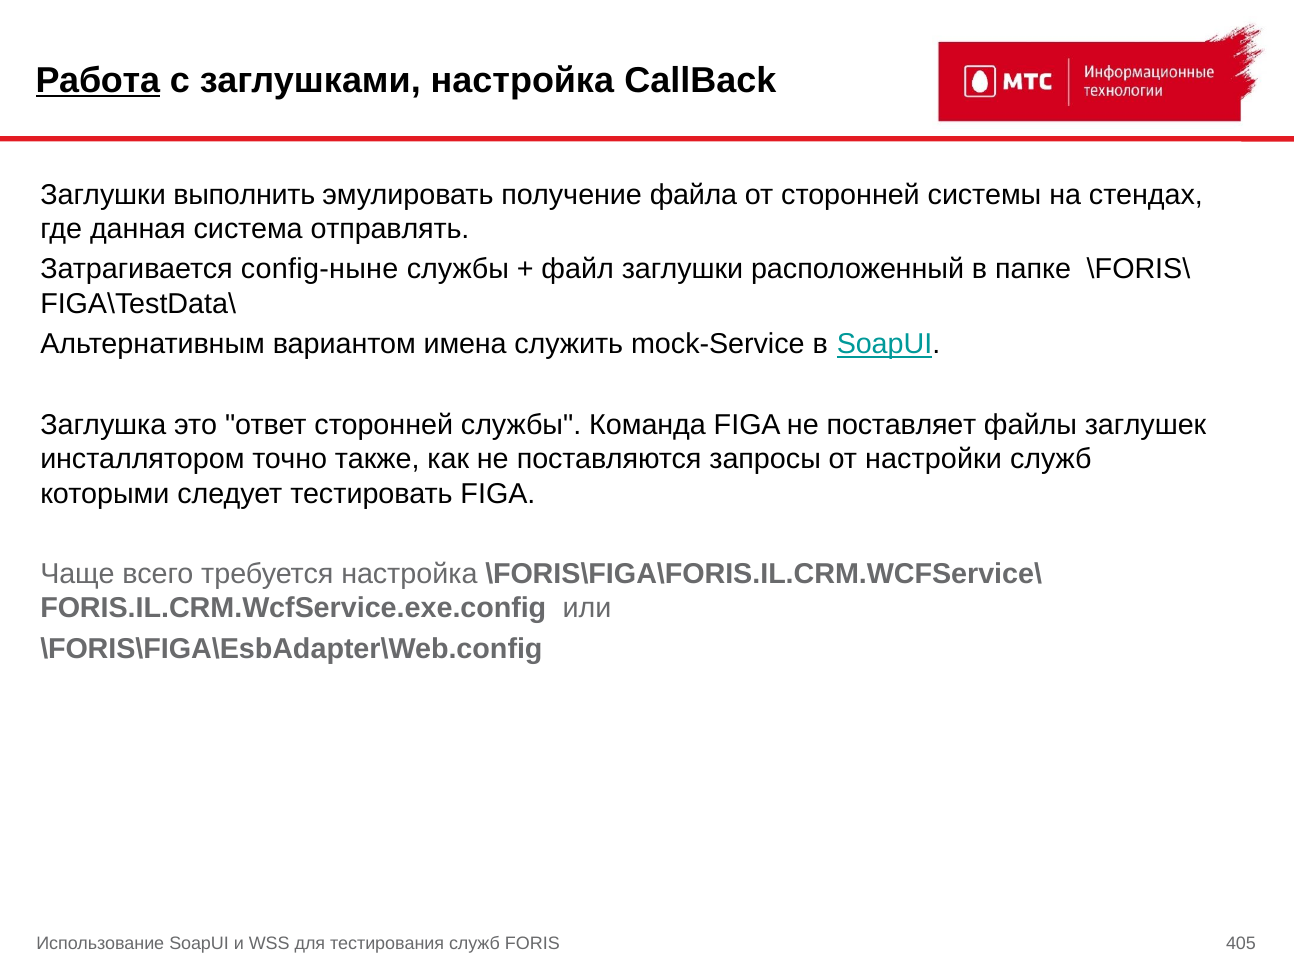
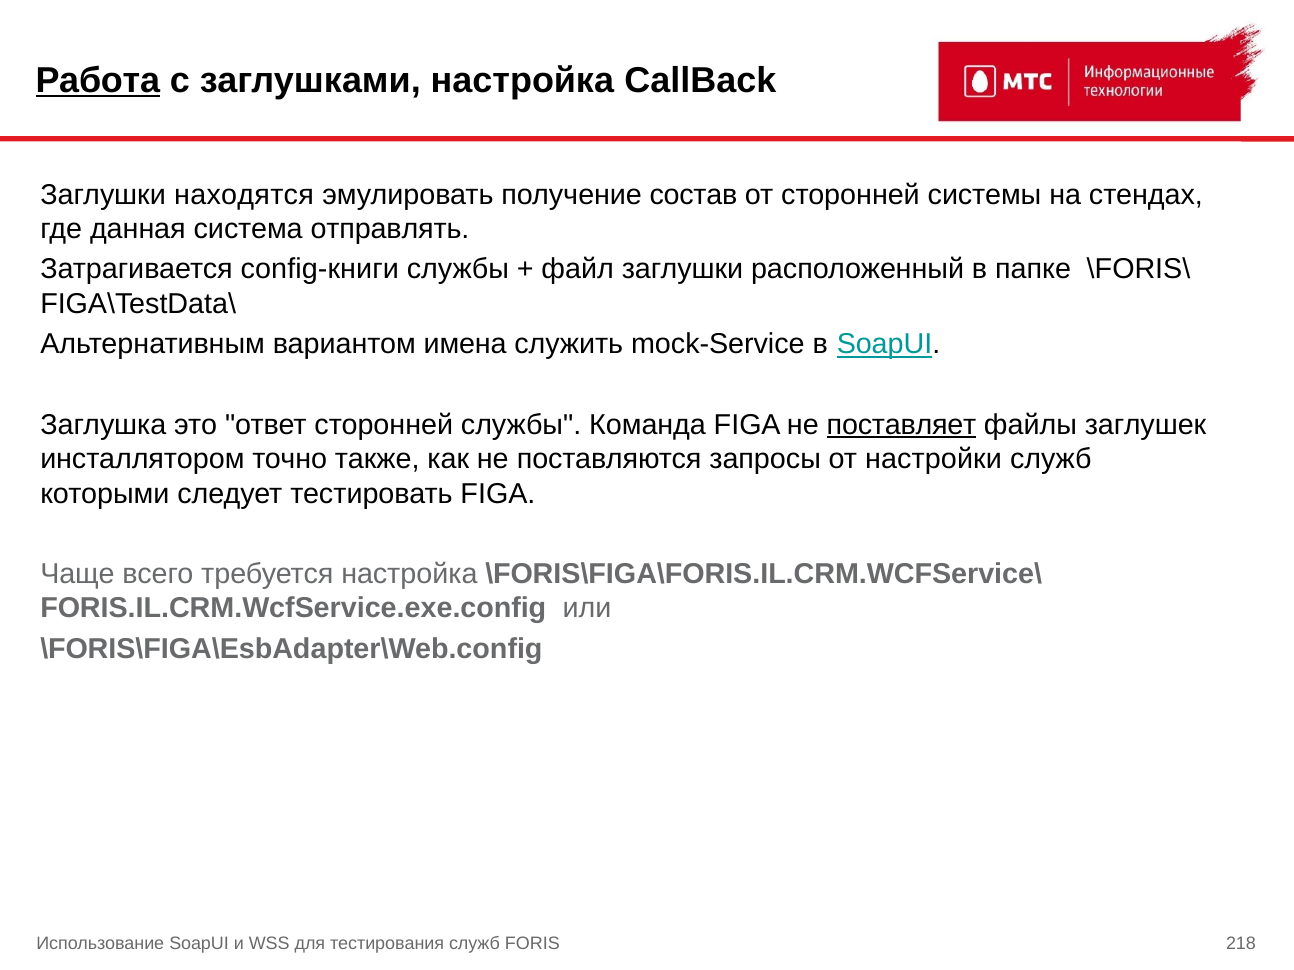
выполнить: выполнить -> находятся
файла: файла -> состав
сonfig-ныне: сonfig-ныне -> сonfig-книги
поставляет underline: none -> present
405: 405 -> 218
